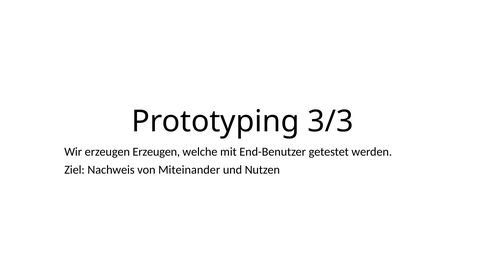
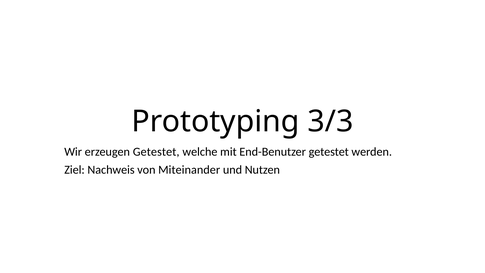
erzeugen Erzeugen: Erzeugen -> Getestet
